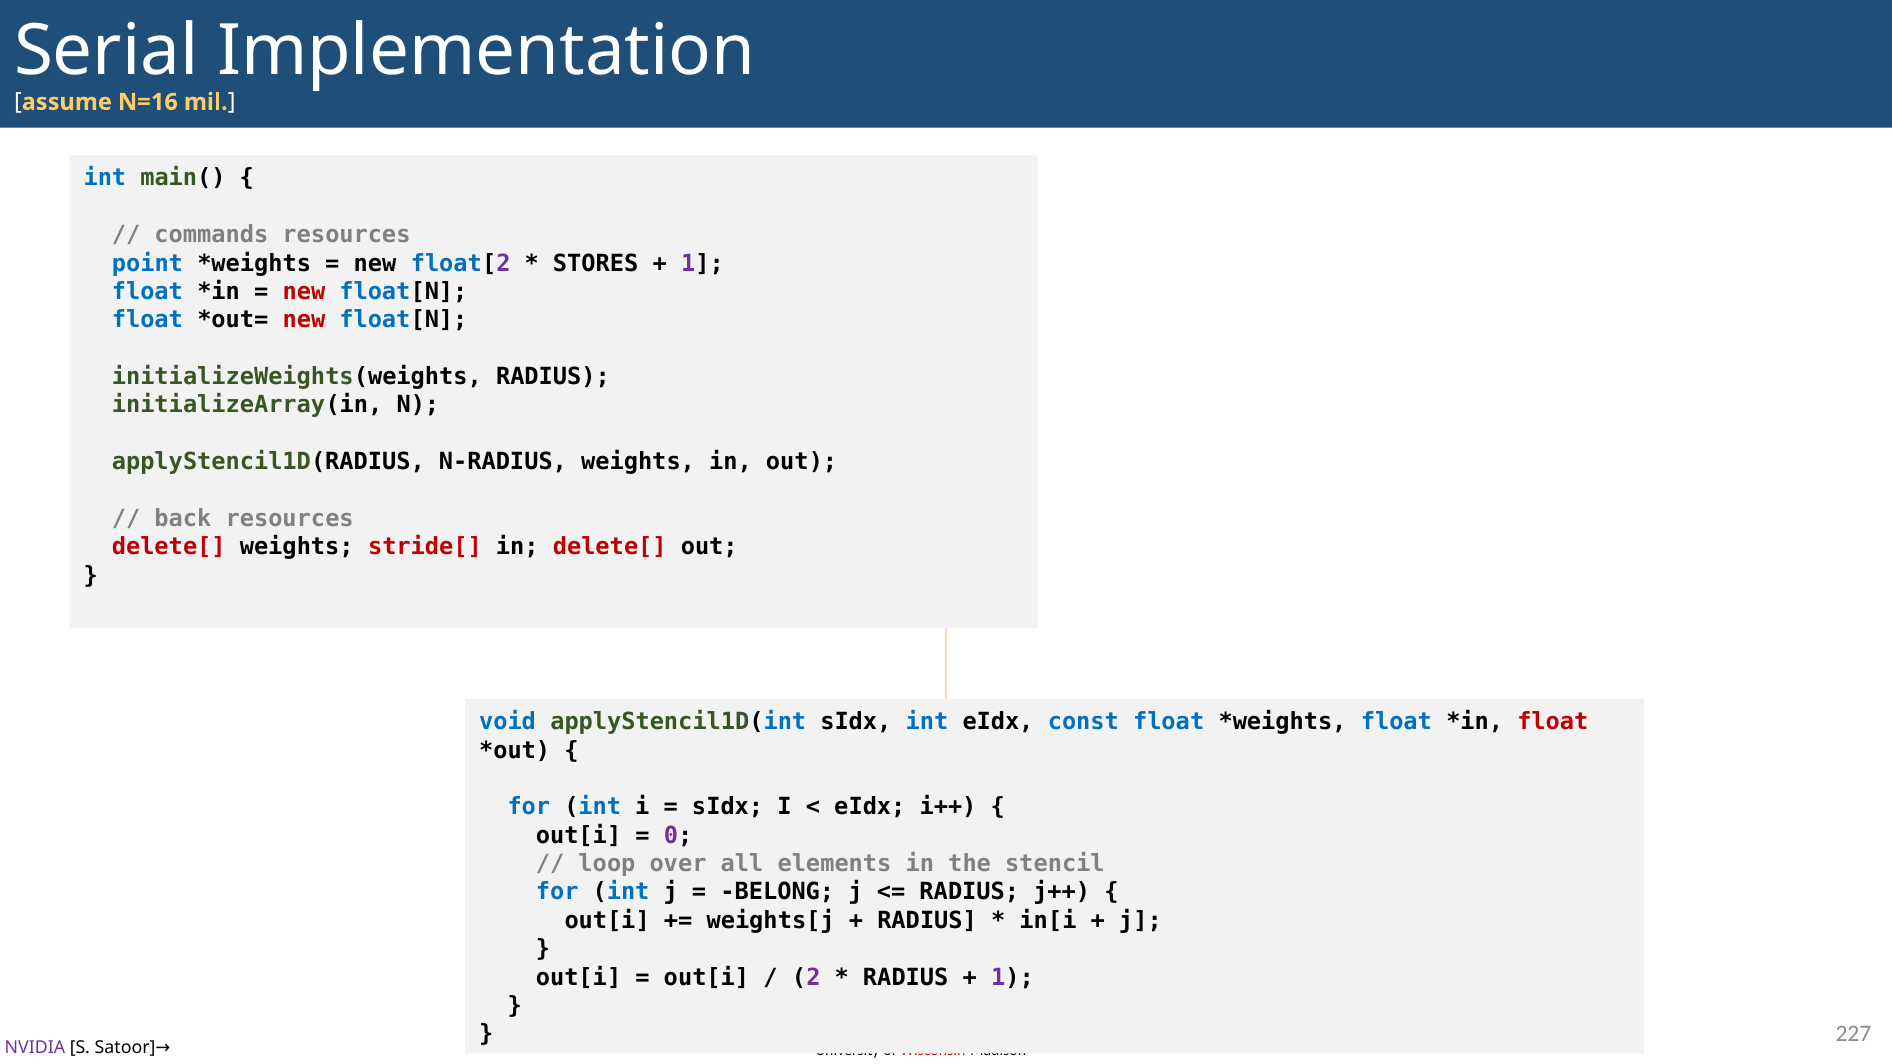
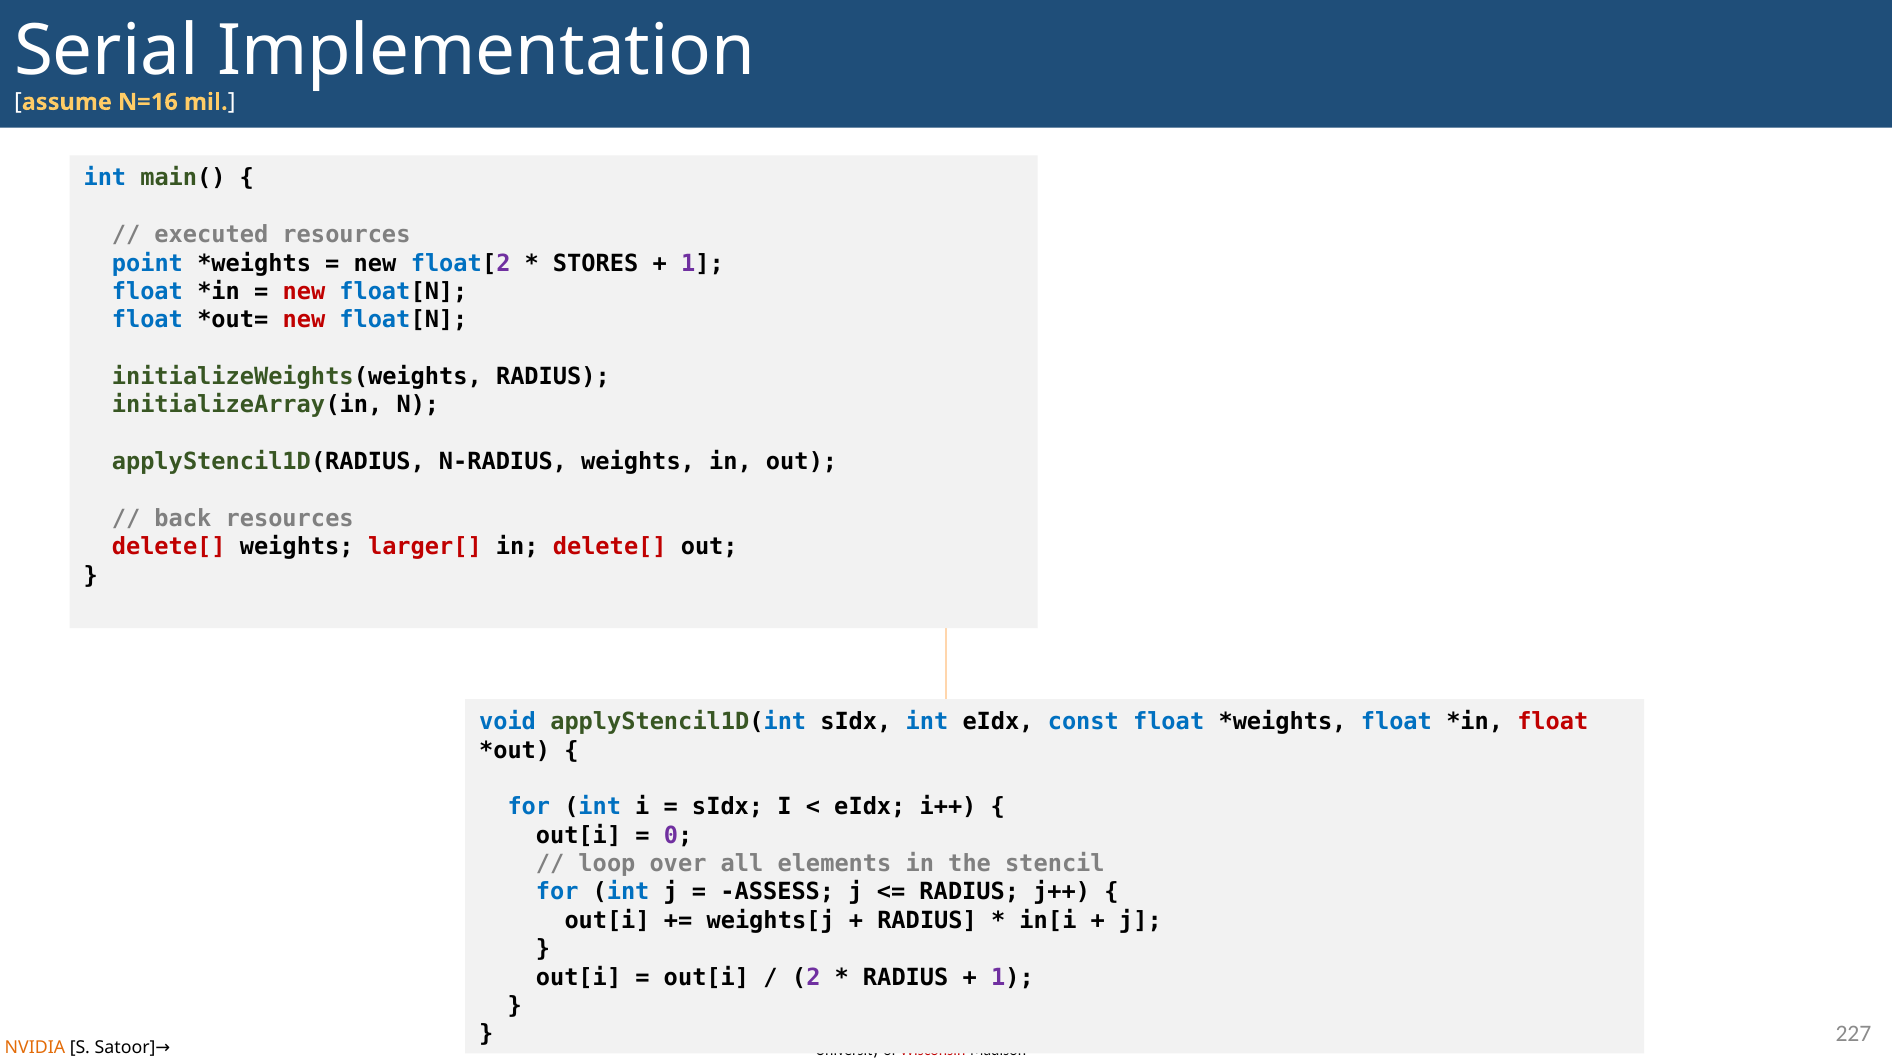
commands: commands -> executed
stride[: stride[ -> larger[
BELONG: BELONG -> ASSESS
NVIDIA colour: purple -> orange
